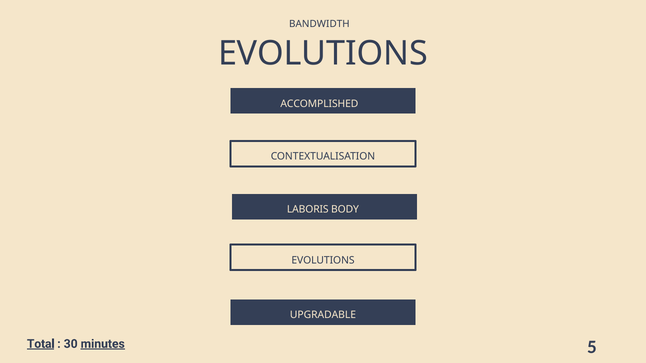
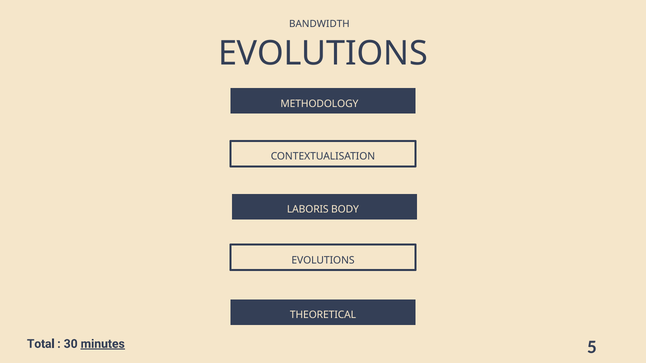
ACCOMPLISHED: ACCOMPLISHED -> METHODOLOGY
UPGRADABLE: UPGRADABLE -> THEORETICAL
Total underline: present -> none
